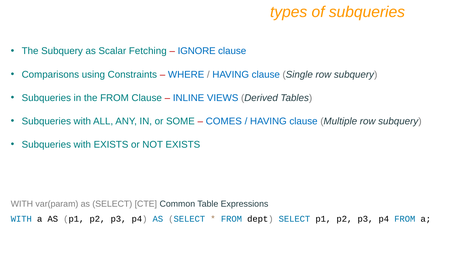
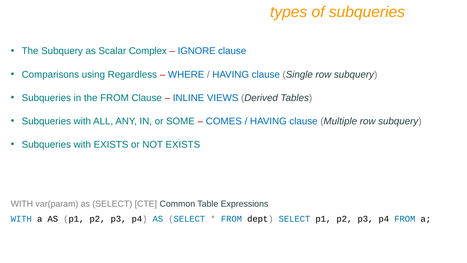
Fetching: Fetching -> Complex
Constraints: Constraints -> Regardless
